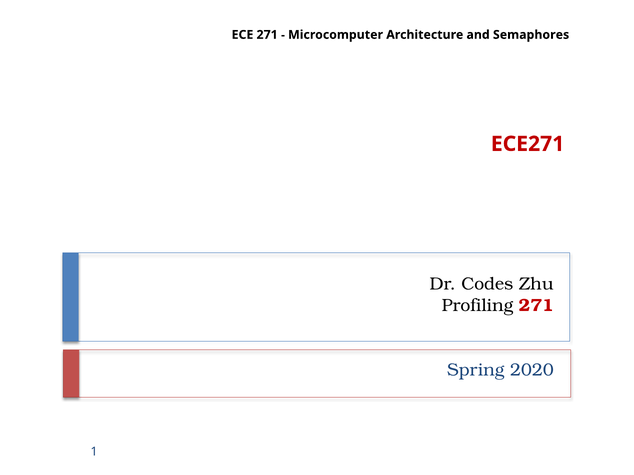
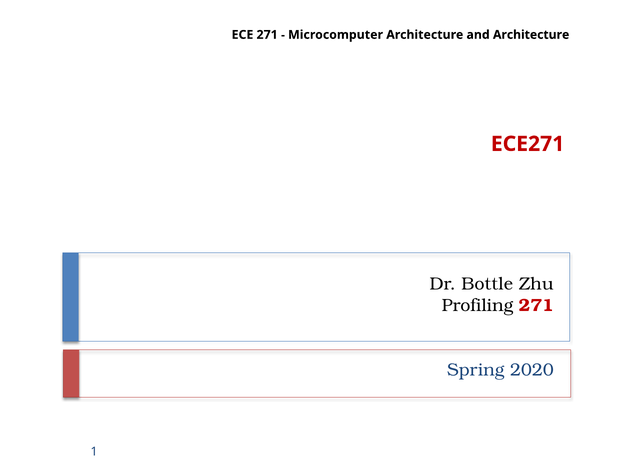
and Semaphores: Semaphores -> Architecture
Codes: Codes -> Bottle
